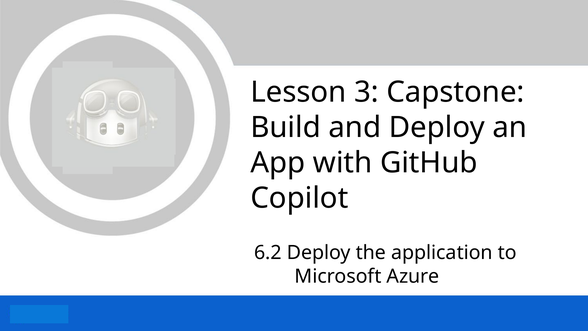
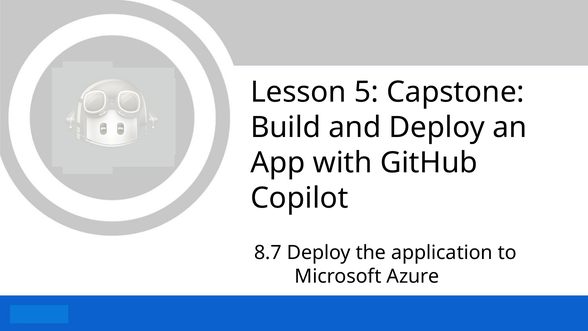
3: 3 -> 5
6.2: 6.2 -> 8.7
